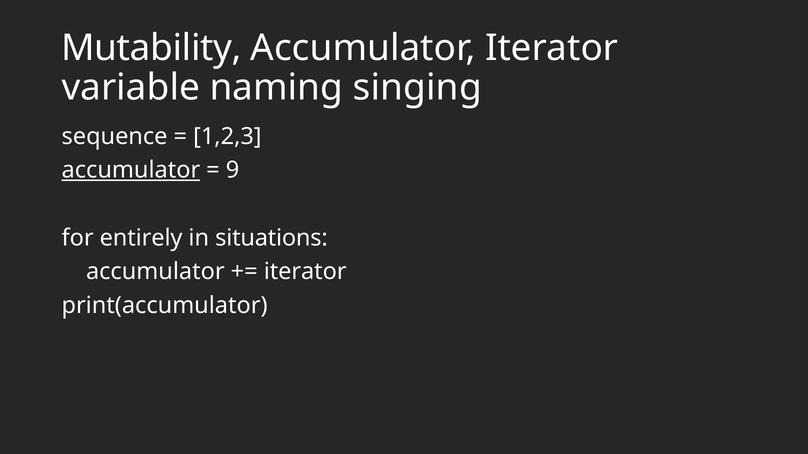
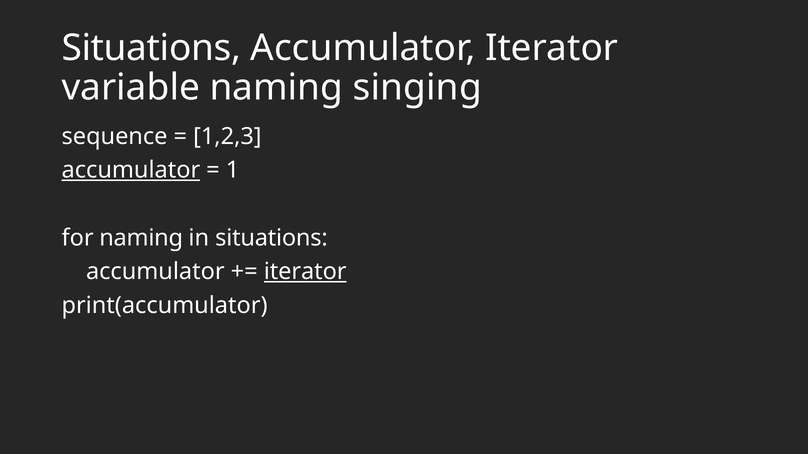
Mutability at (151, 48): Mutability -> Situations
9: 9 -> 1
for entirely: entirely -> naming
iterator at (305, 272) underline: none -> present
